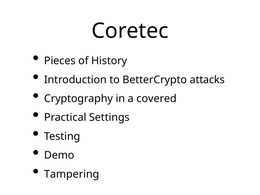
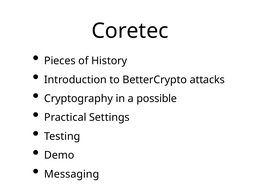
covered: covered -> possible
Tampering: Tampering -> Messaging
